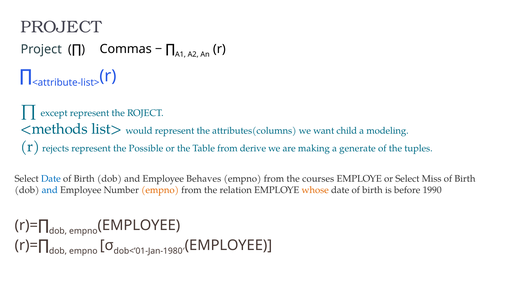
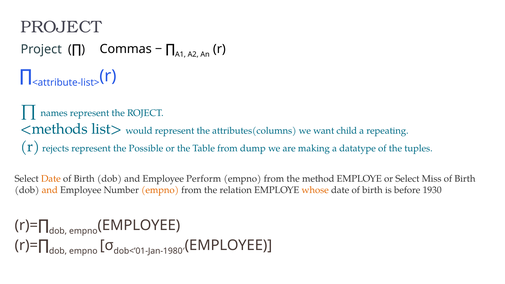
except: except -> names
modeling: modeling -> repeating
derive: derive -> dump
generate: generate -> datatype
Date at (51, 179) colour: blue -> orange
Behaves: Behaves -> Perform
courses: courses -> method
and at (50, 190) colour: blue -> orange
1990: 1990 -> 1930
